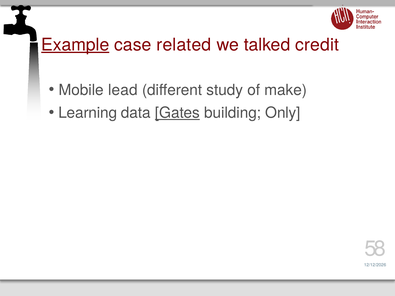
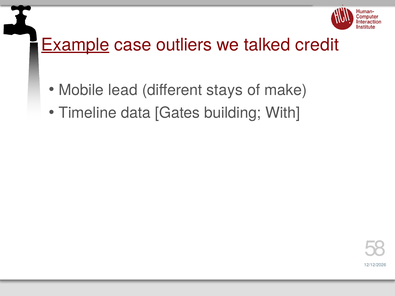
related: related -> outliers
study: study -> stays
Learning: Learning -> Timeline
Gates underline: present -> none
Only: Only -> With
